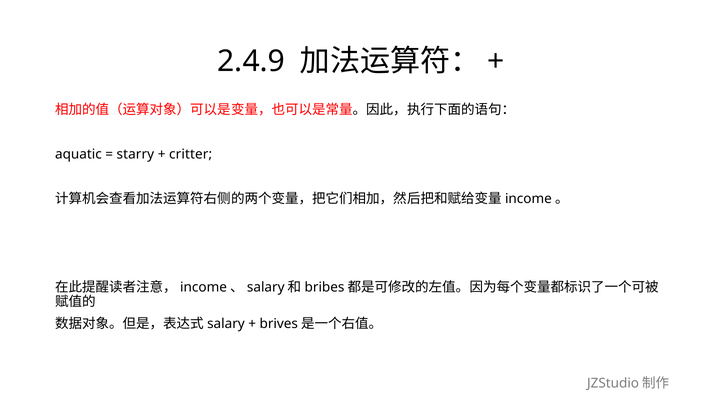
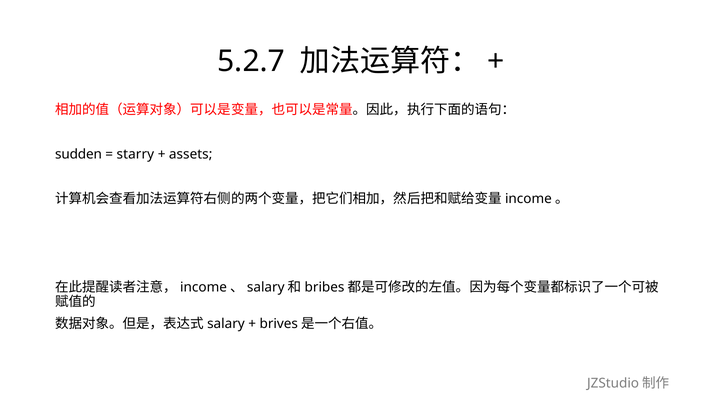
2.4.9: 2.4.9 -> 5.2.7
aquatic: aquatic -> sudden
critter: critter -> assets
